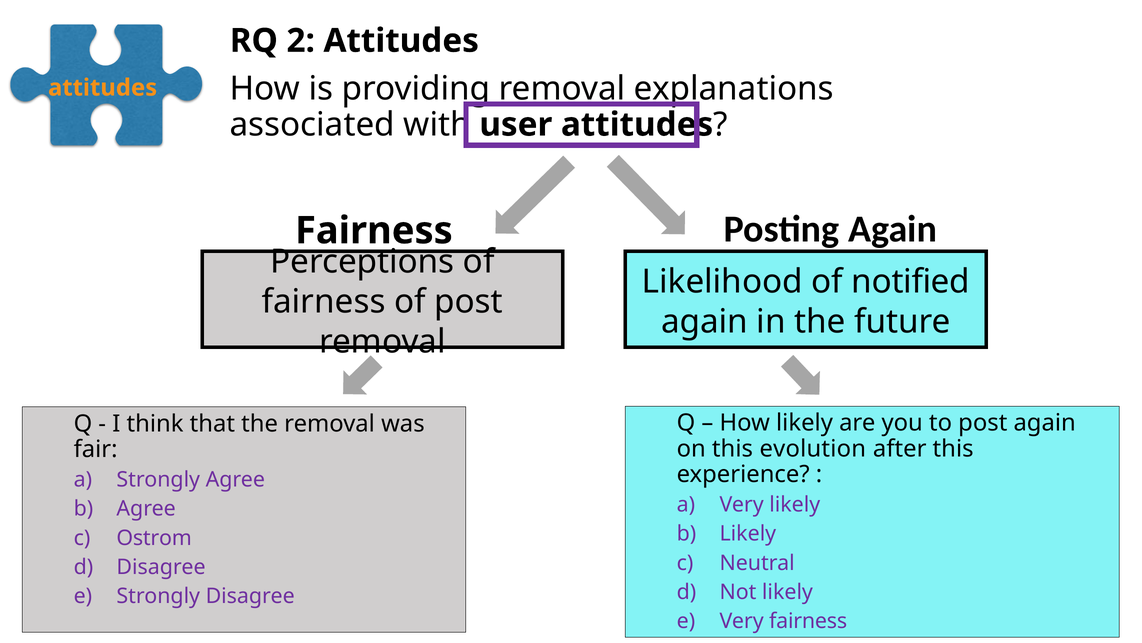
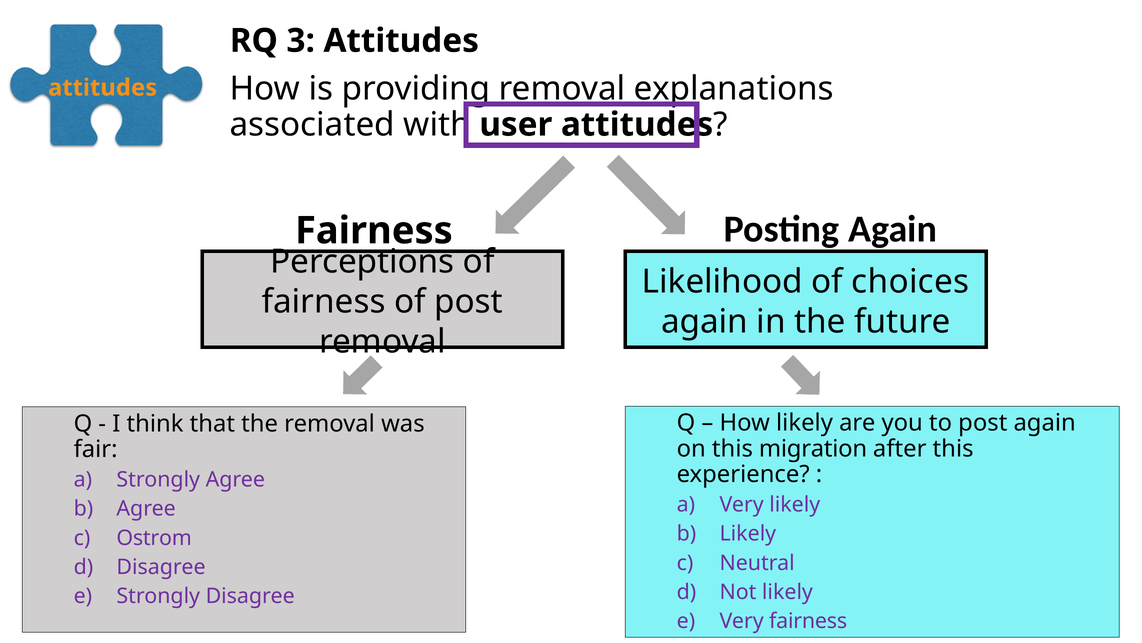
2: 2 -> 3
notified: notified -> choices
evolution: evolution -> migration
